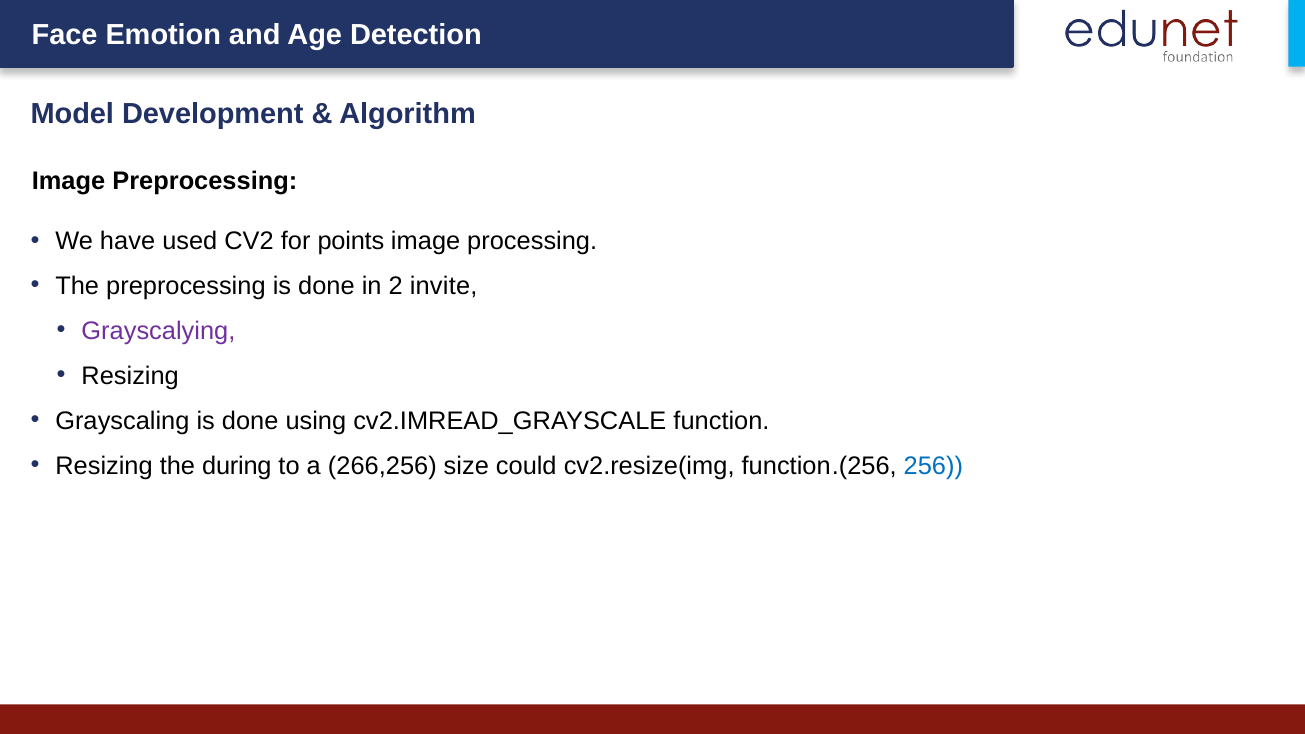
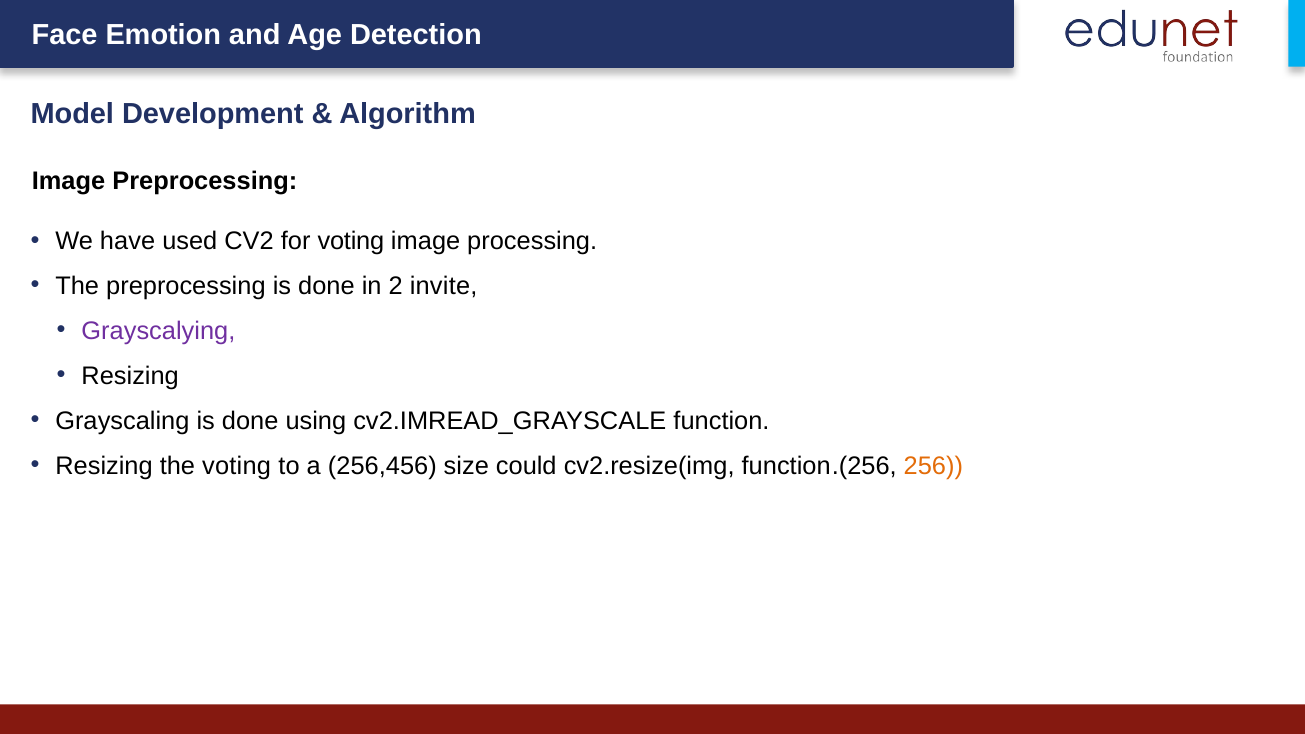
for points: points -> voting
the during: during -> voting
266,256: 266,256 -> 256,456
256 colour: blue -> orange
